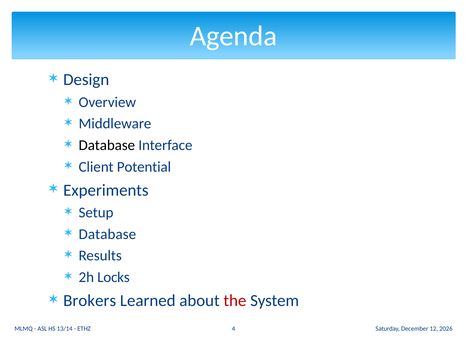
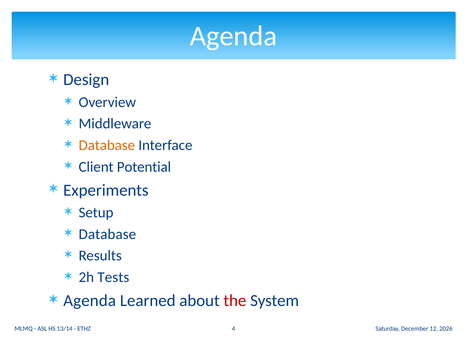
Database at (107, 145) colour: black -> orange
Locks: Locks -> Tests
Brokers at (90, 301): Brokers -> Agenda
